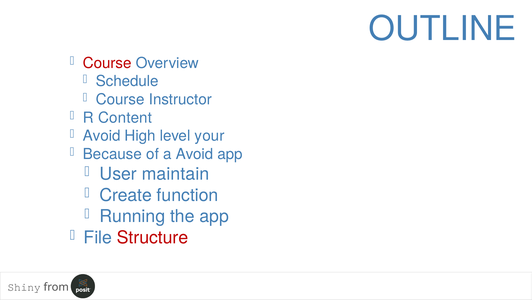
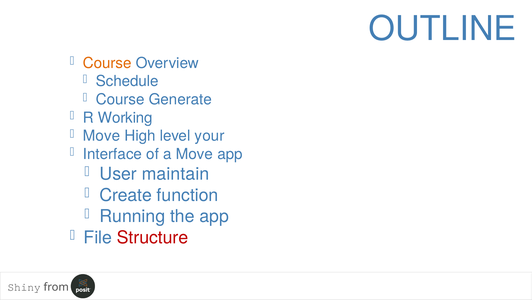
Course at (107, 63) colour: red -> orange
Instructor: Instructor -> Generate
Content: Content -> Working
Avoid at (102, 136): Avoid -> Move
Because: Because -> Interface
a Avoid: Avoid -> Move
